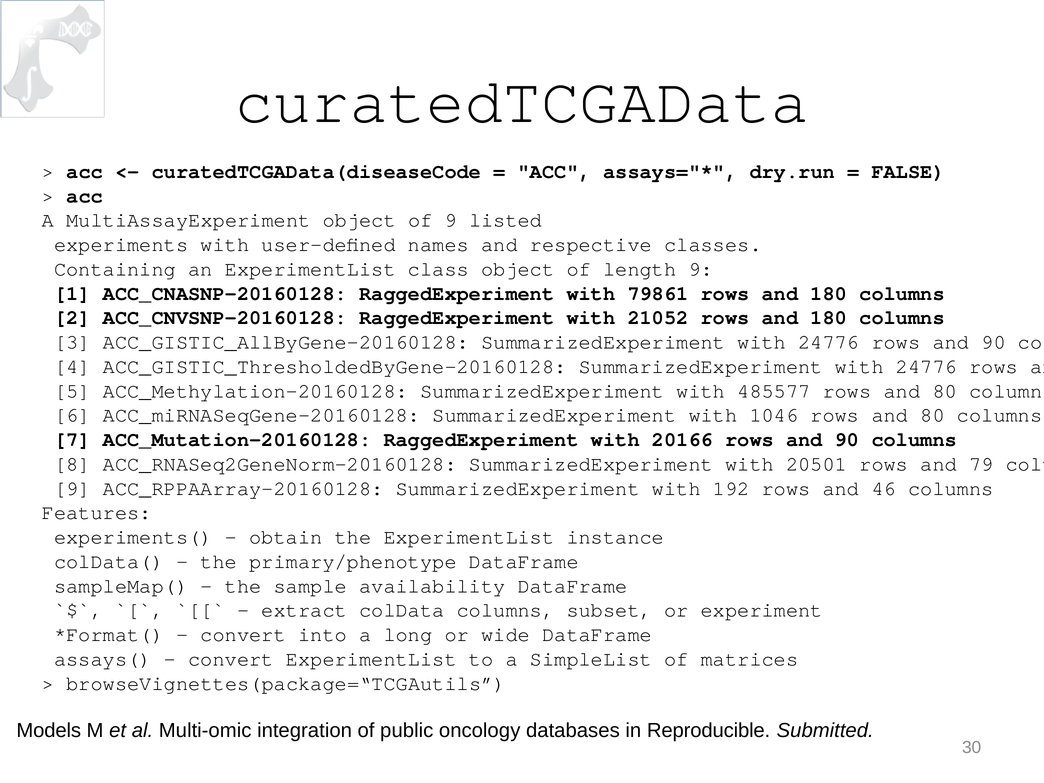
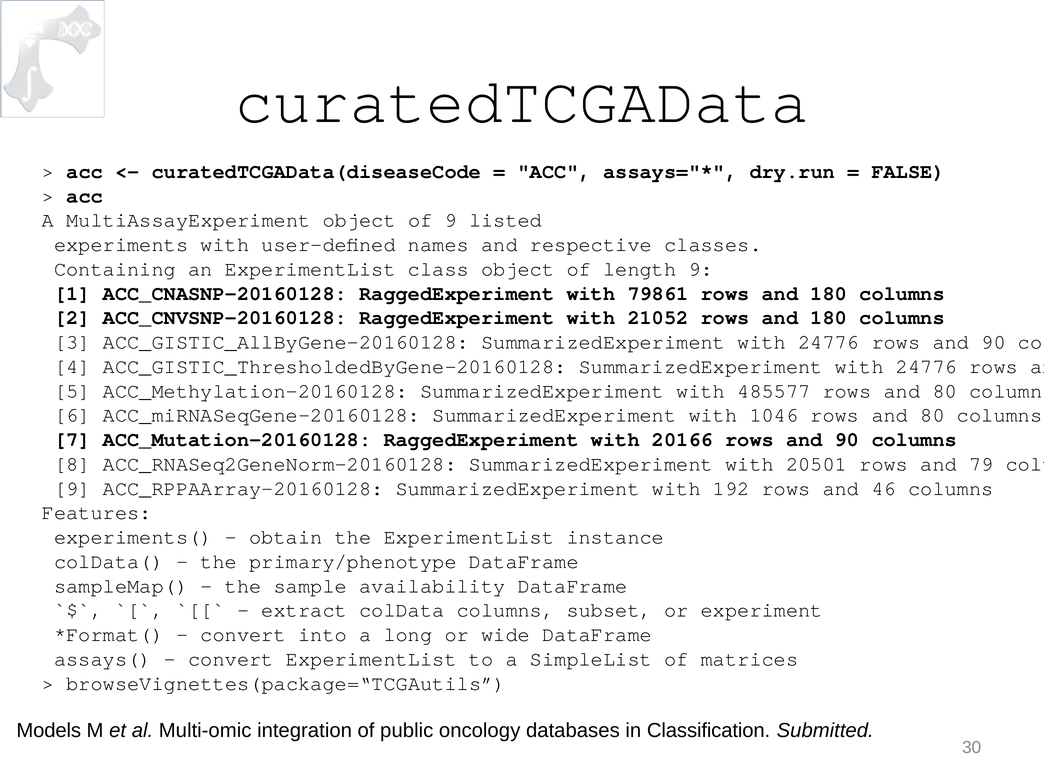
Reproducible: Reproducible -> Classification
